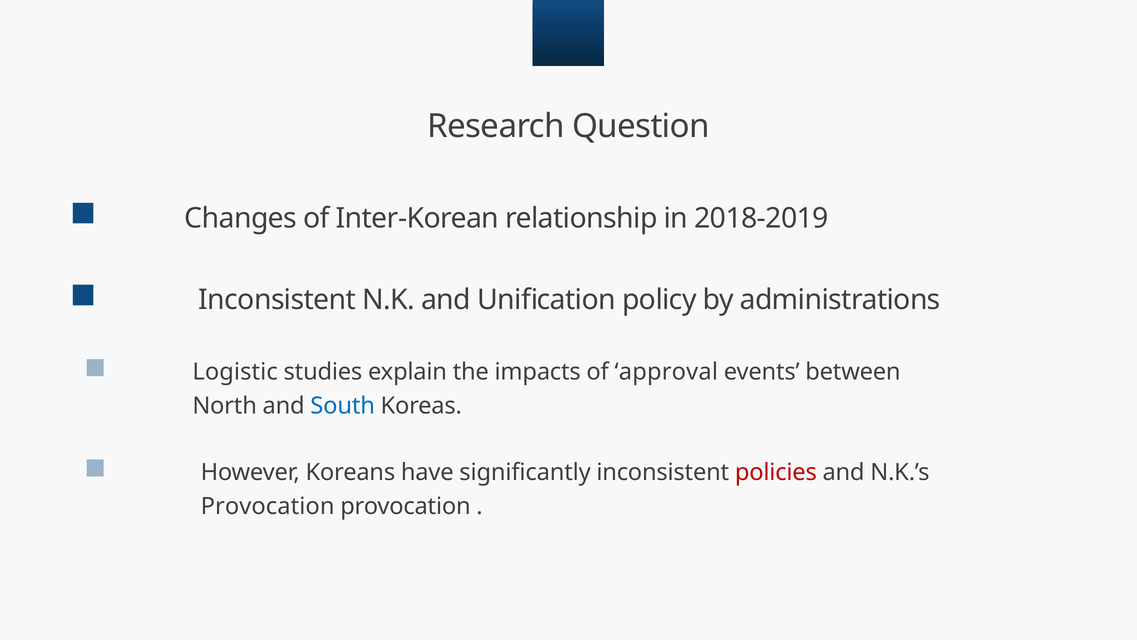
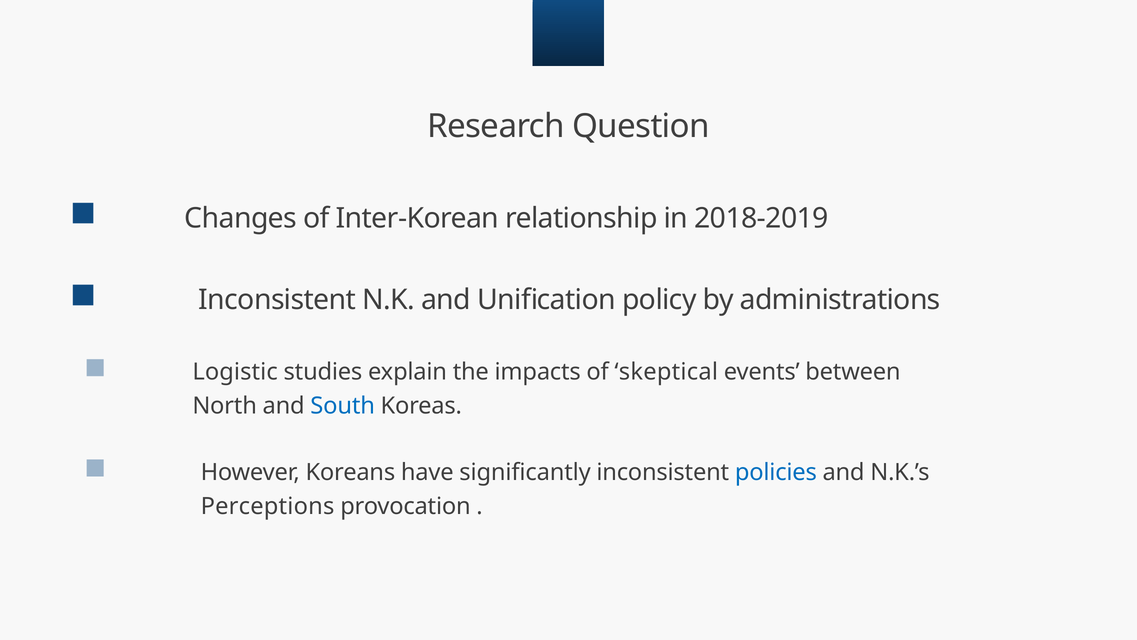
approval: approval -> skeptical
policies colour: red -> blue
Provocation at (268, 506): Provocation -> Perceptions
